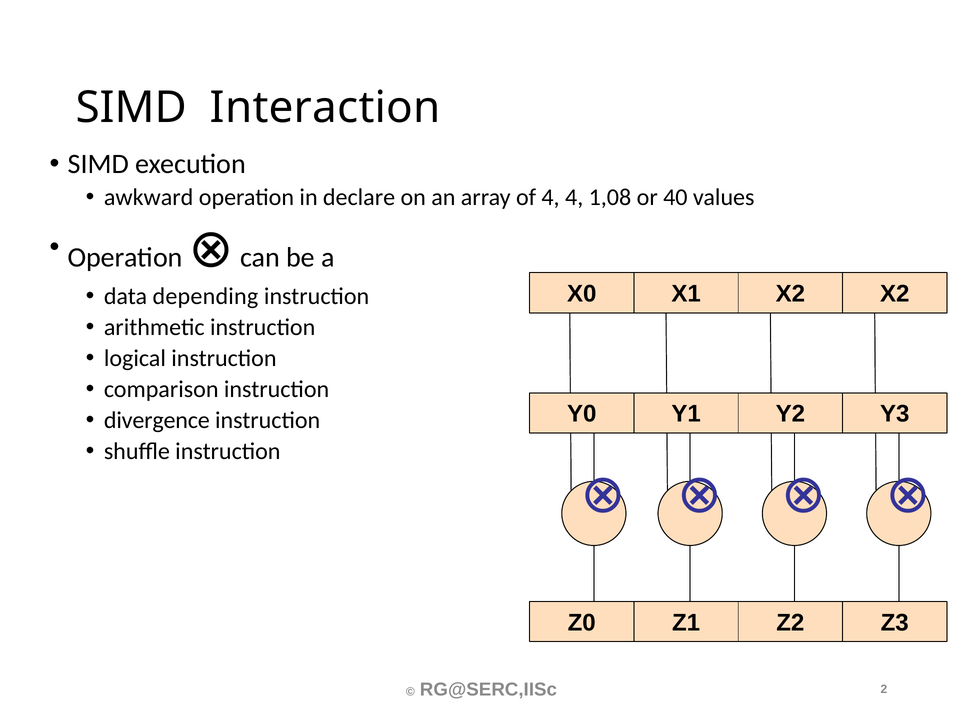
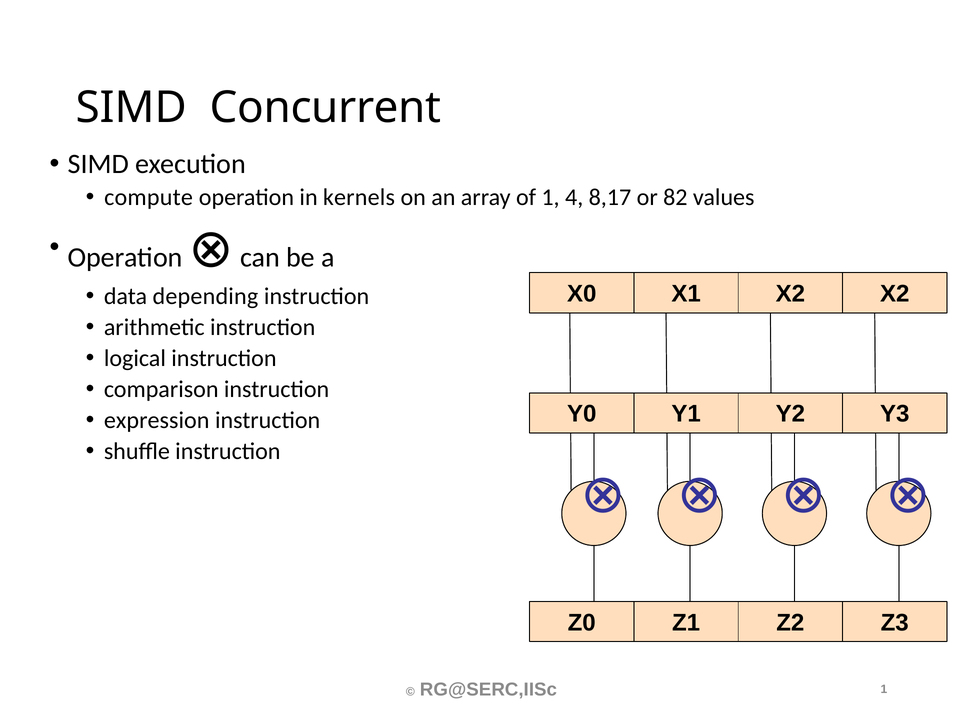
Interaction: Interaction -> Concurrent
awkward: awkward -> compute
declare: declare -> kernels
of 4: 4 -> 1
1,08: 1,08 -> 8,17
40: 40 -> 82
divergence: divergence -> expression
RG@SERC,IISc 2: 2 -> 1
